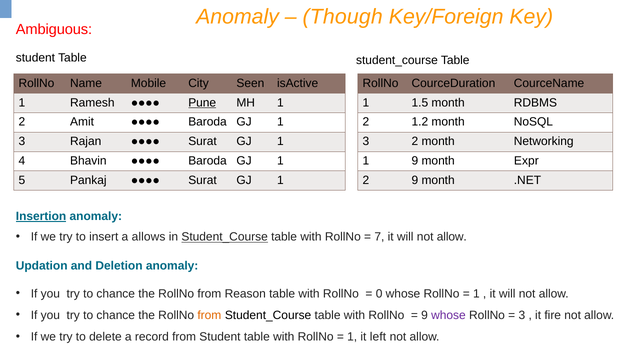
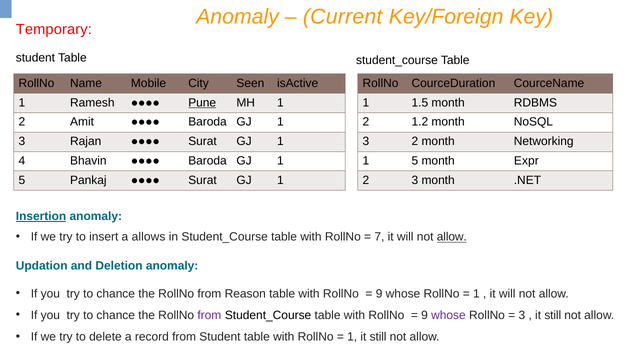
Though: Though -> Current
Ambiguous: Ambiguous -> Temporary
9 at (415, 161): 9 -> 5
2 9: 9 -> 3
Student_Course at (225, 237) underline: present -> none
allow at (452, 237) underline: none -> present
0 at (379, 294): 0 -> 9
from at (209, 315) colour: orange -> purple
fire at (553, 315): fire -> still
1 it left: left -> still
